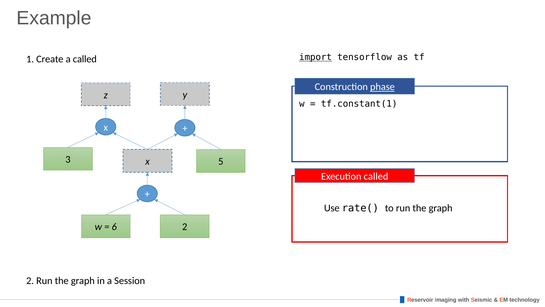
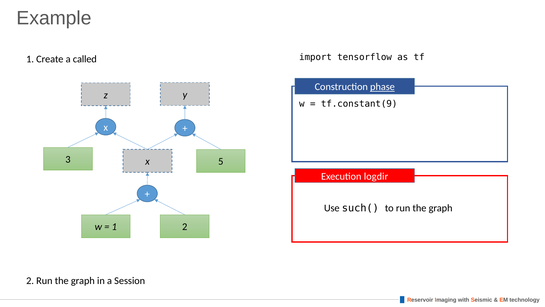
import underline: present -> none
tf.constant(1: tf.constant(1 -> tf.constant(9
Execution called: called -> logdir
rate(: rate( -> such(
6 at (114, 227): 6 -> 1
